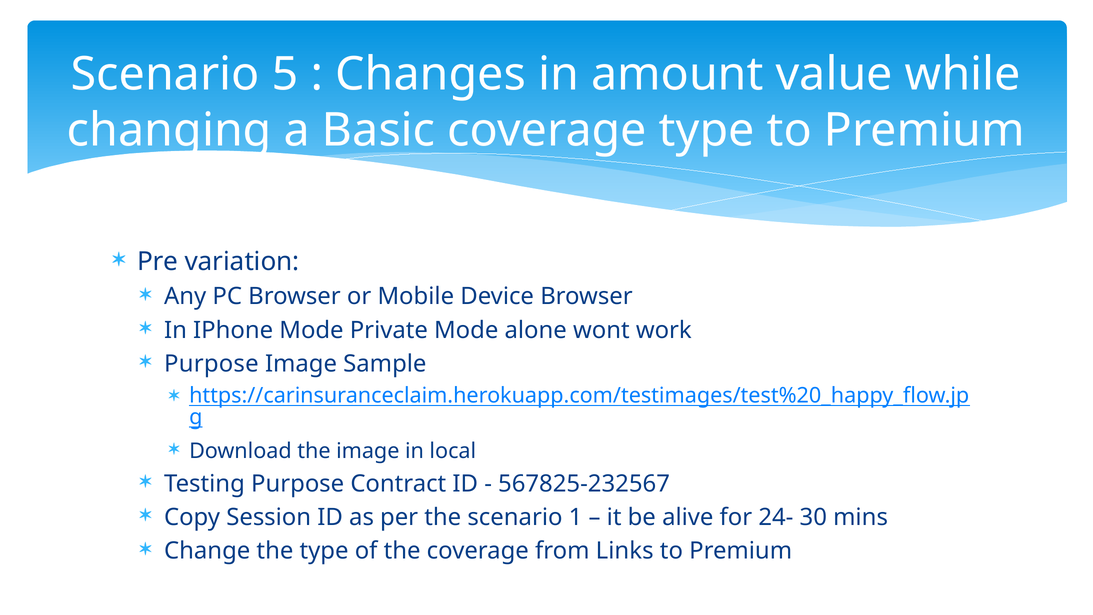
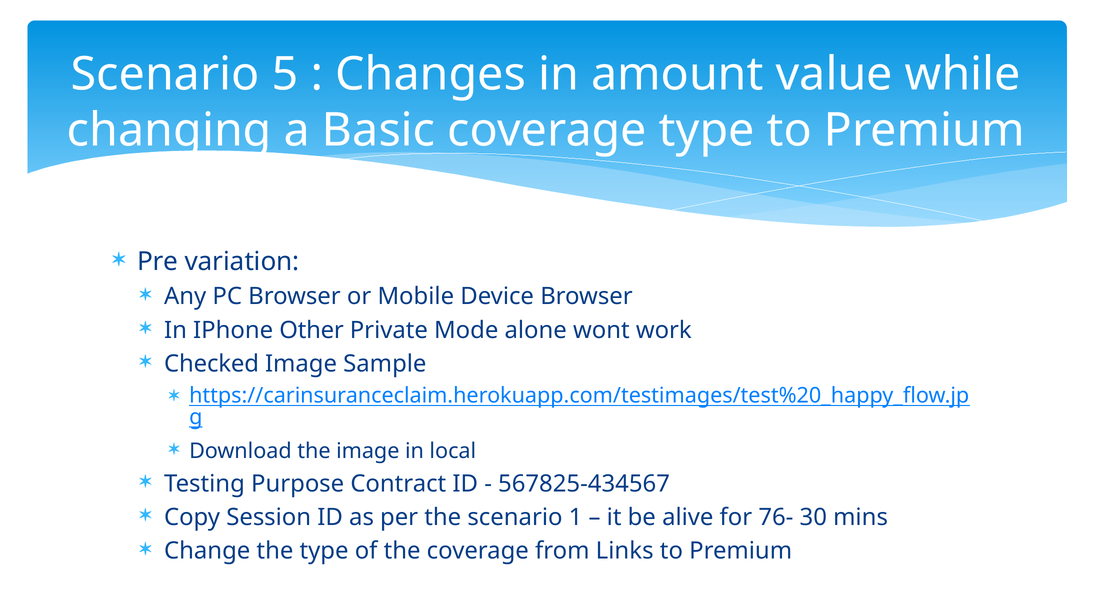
IPhone Mode: Mode -> Other
Purpose at (211, 364): Purpose -> Checked
567825-232567: 567825-232567 -> 567825-434567
24-: 24- -> 76-
